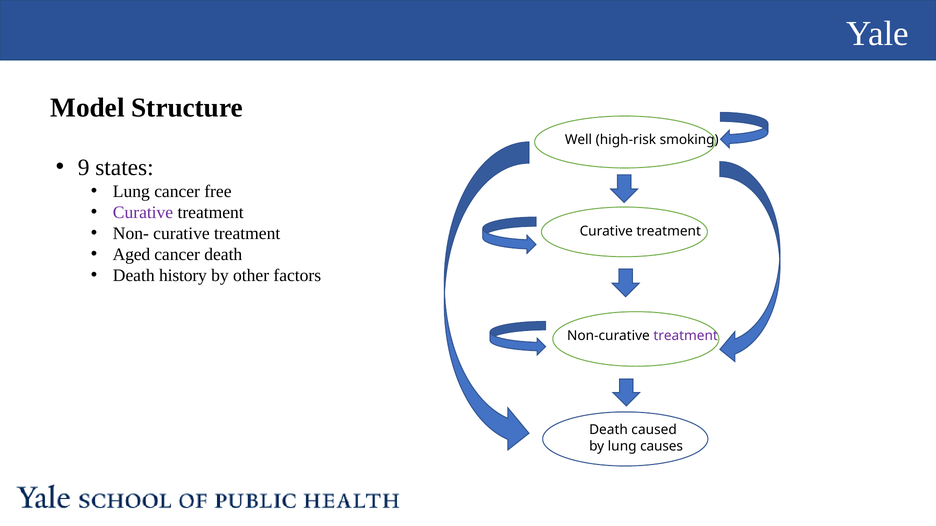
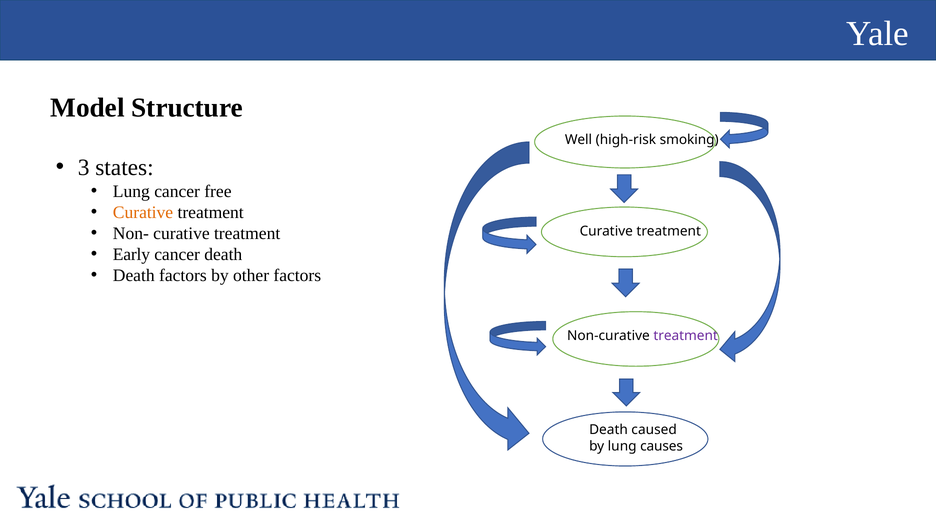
9: 9 -> 3
Curative at (143, 213) colour: purple -> orange
Aged: Aged -> Early
Death history: history -> factors
